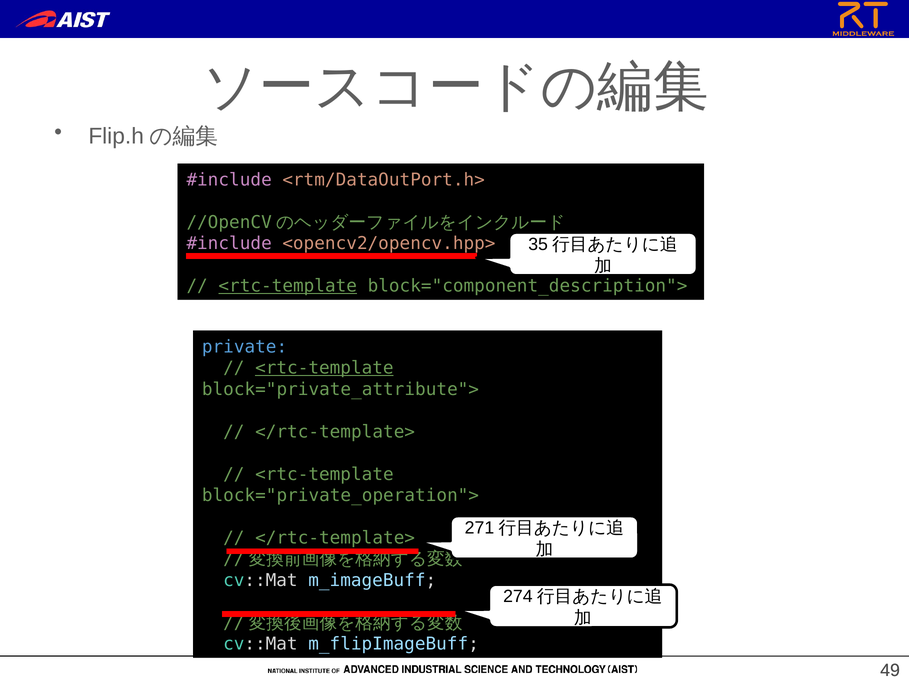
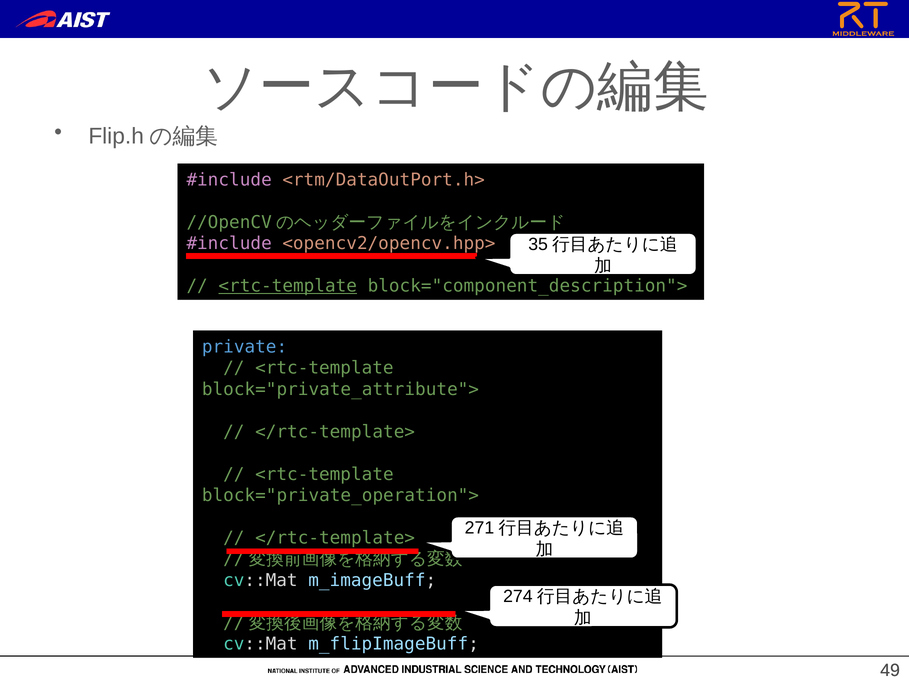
<rtc-template at (324, 368) underline: present -> none
